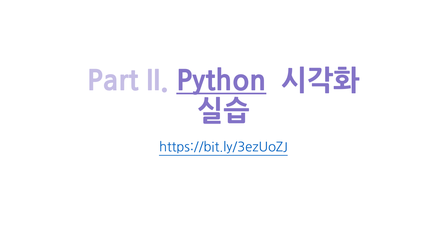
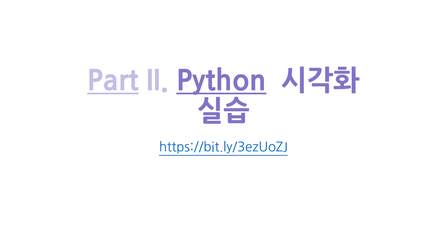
Part underline: none -> present
